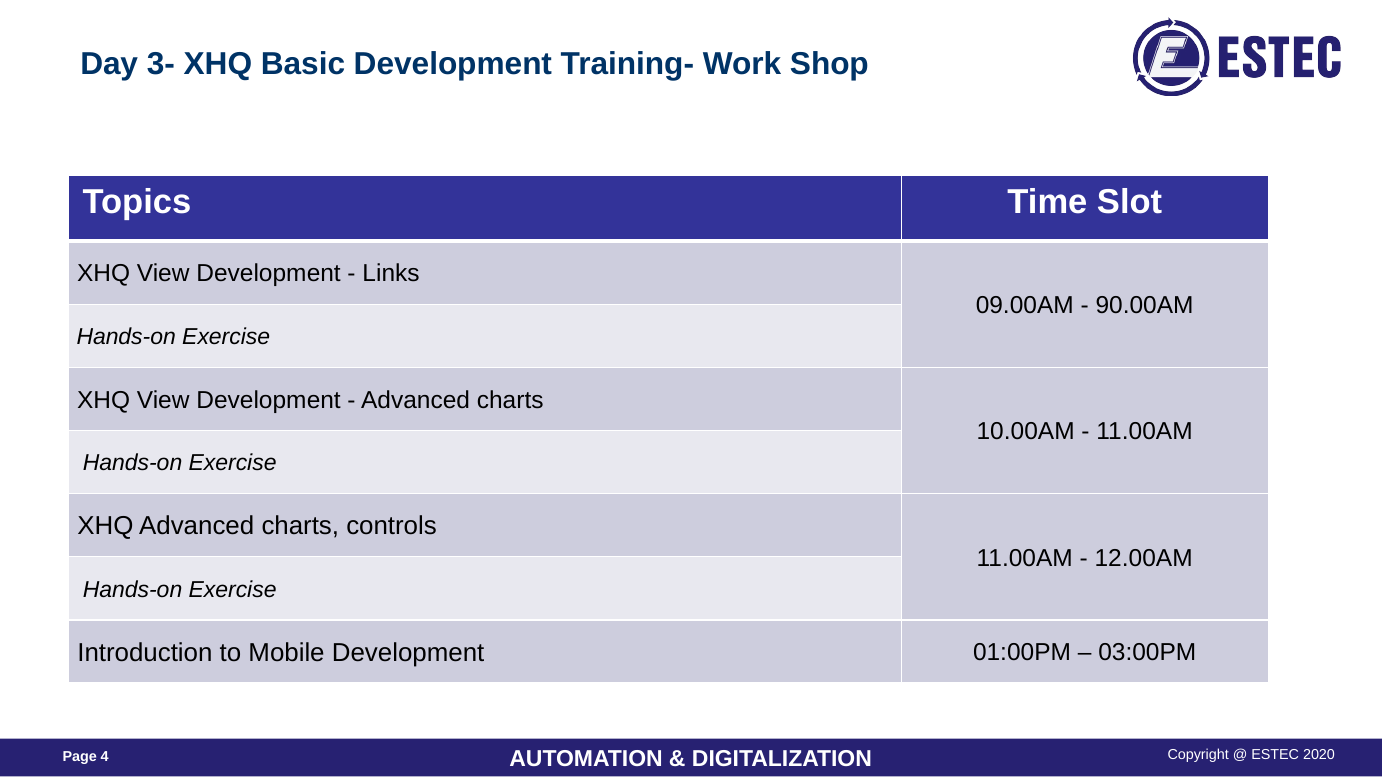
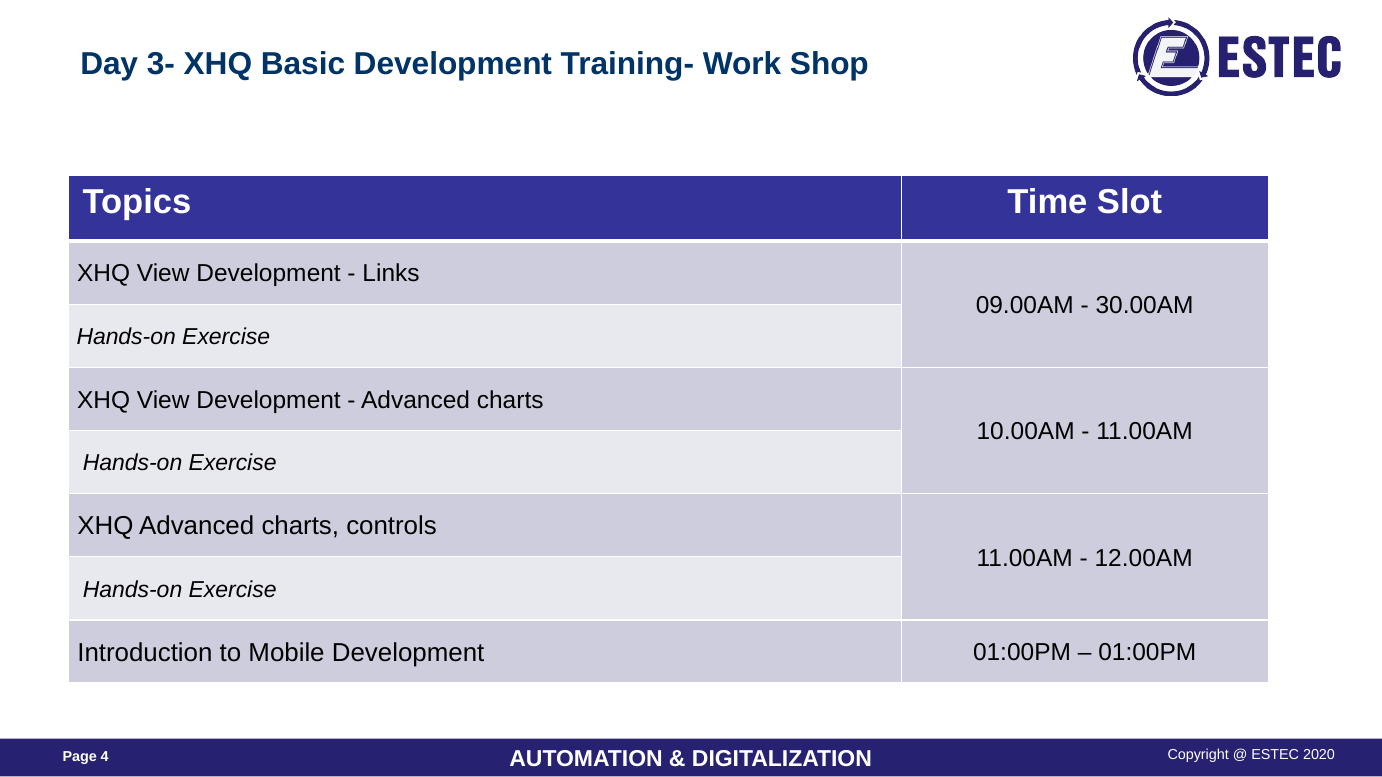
90.00AM: 90.00AM -> 30.00AM
03:00PM at (1147, 653): 03:00PM -> 01:00PM
